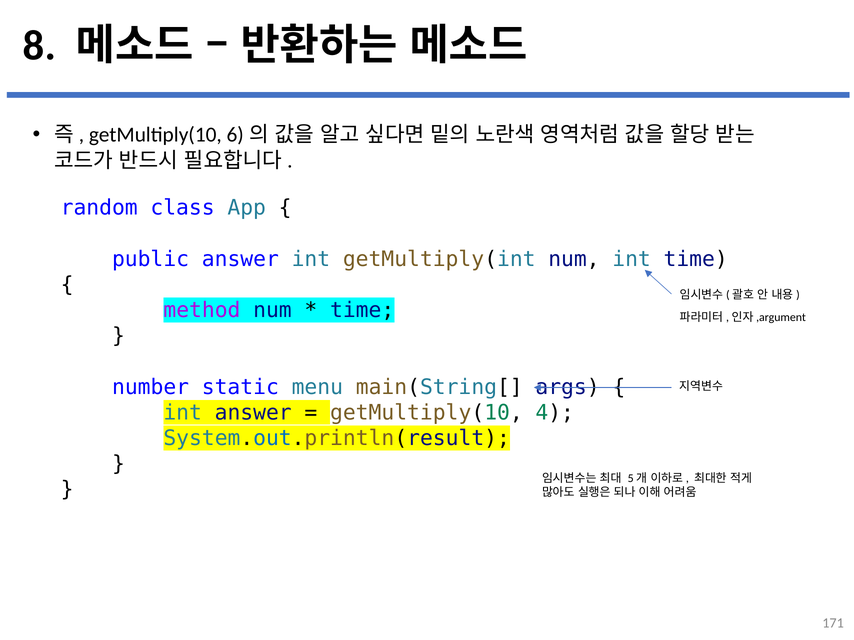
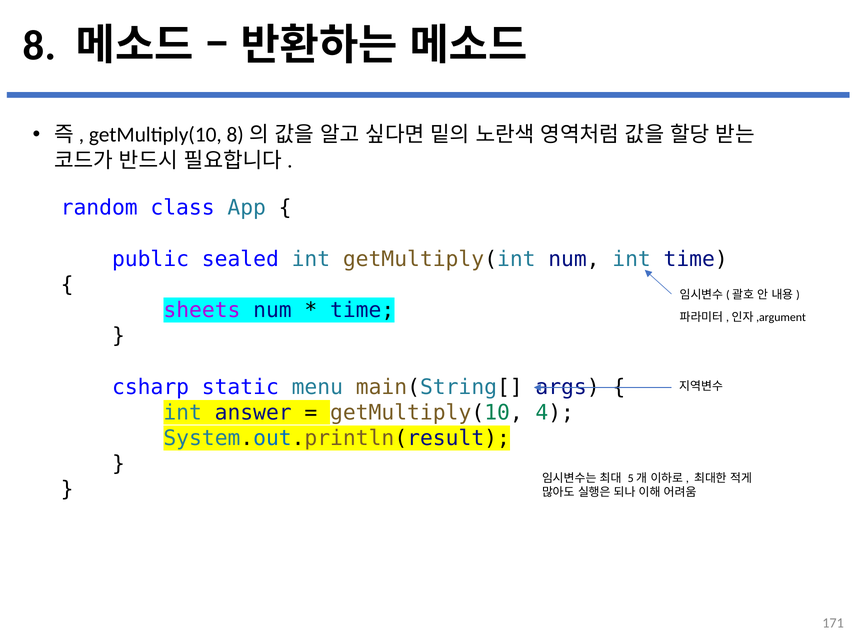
getMultiply(10 6: 6 -> 8
public answer: answer -> sealed
method: method -> sheets
number: number -> csharp
